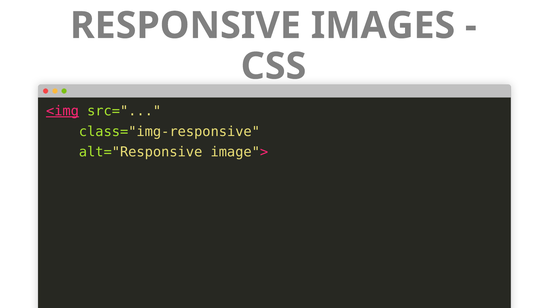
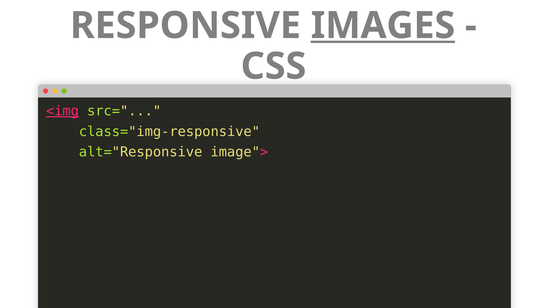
IMAGES underline: none -> present
